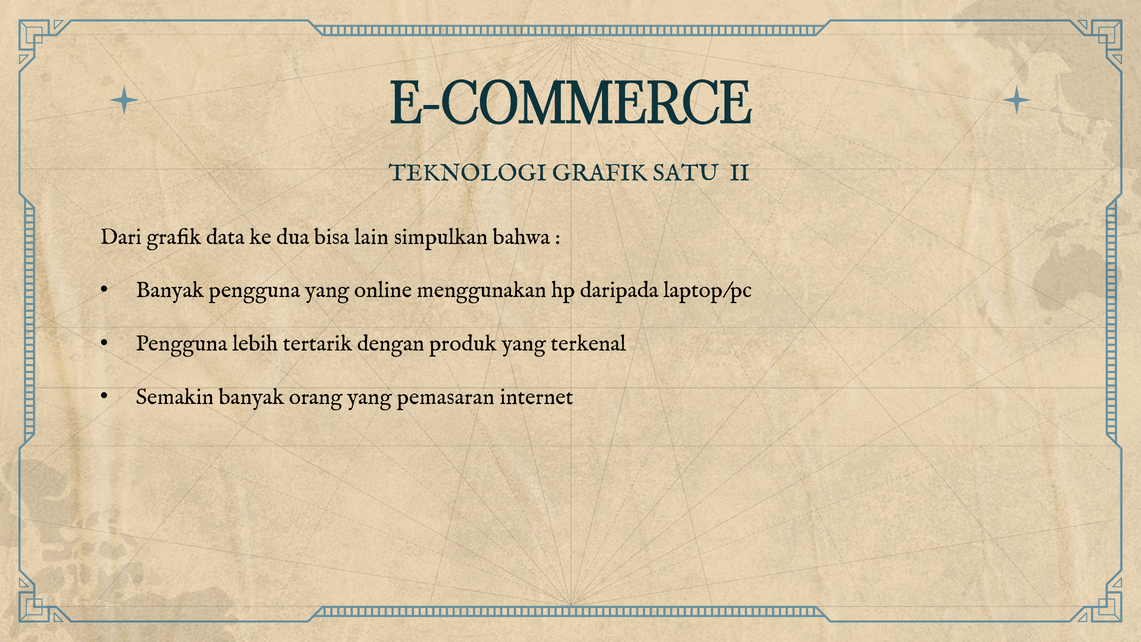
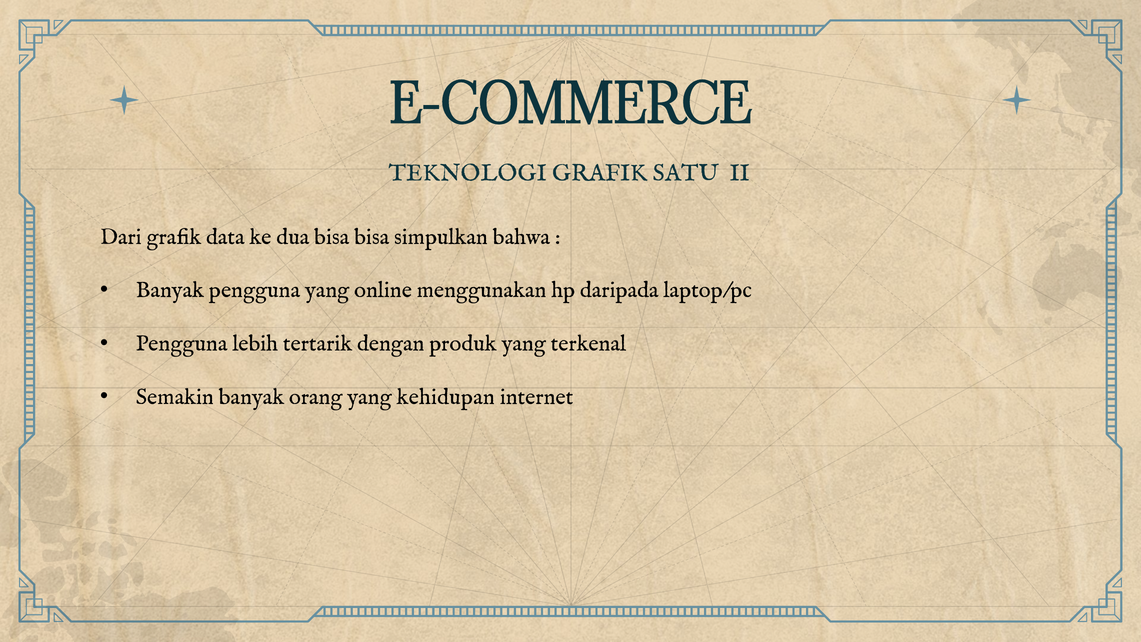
bisa lain: lain -> bisa
pemasaran: pemasaran -> kehidupan
